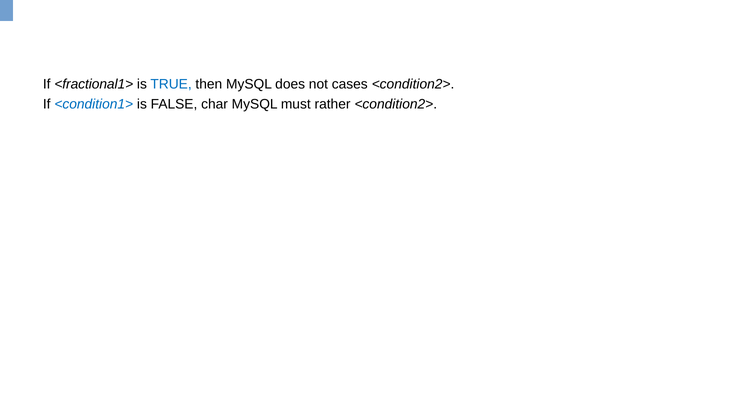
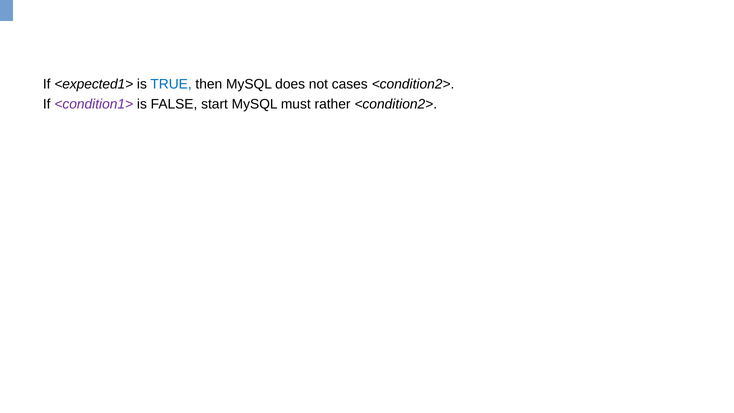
<fractional1>: <fractional1> -> <expected1>
<condition1> colour: blue -> purple
char: char -> start
